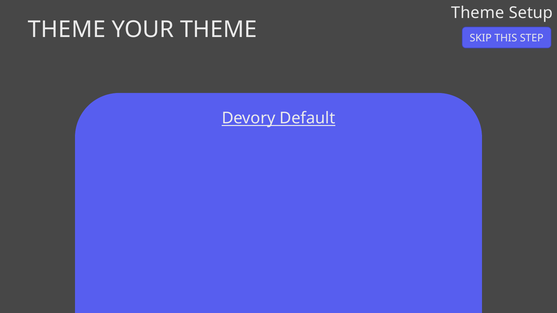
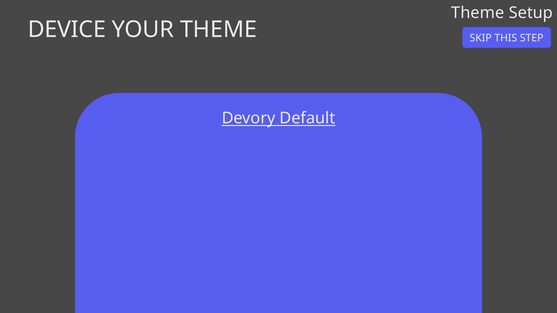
THEME at (67, 30): THEME -> DEVICE
